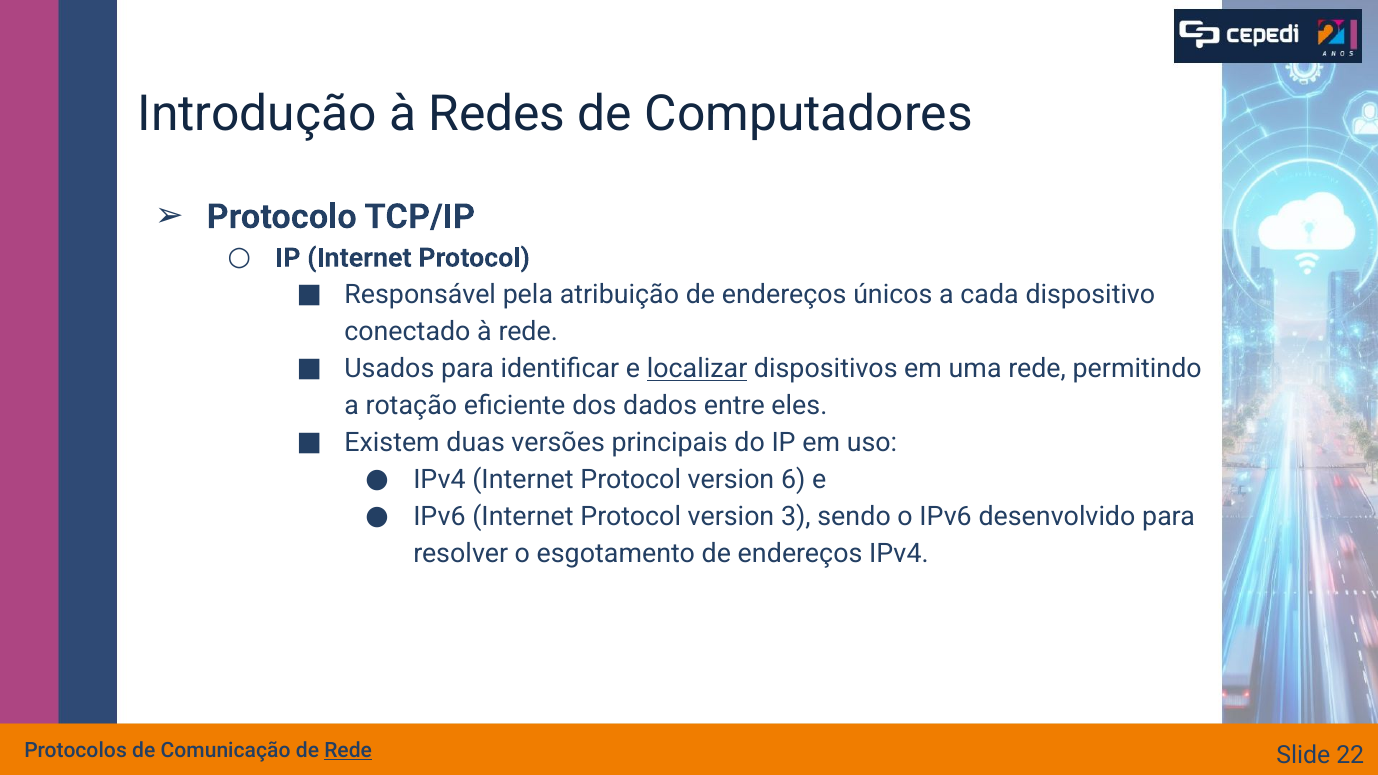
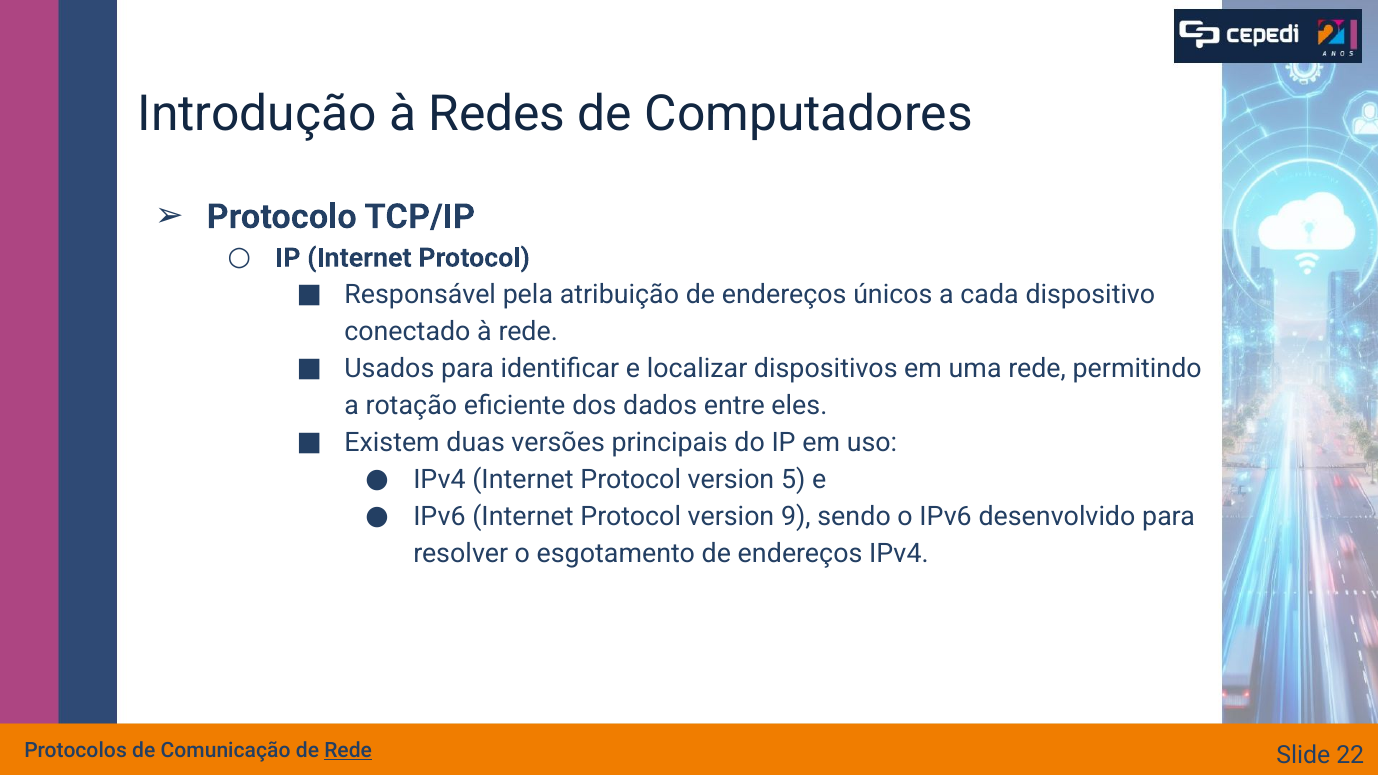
localizar underline: present -> none
6: 6 -> 5
3: 3 -> 9
